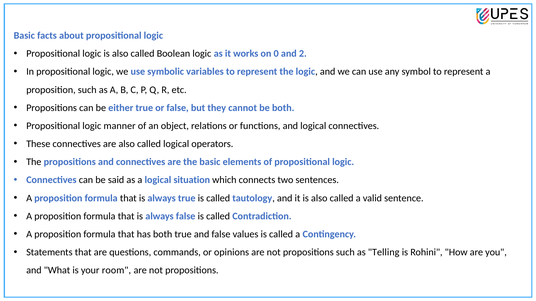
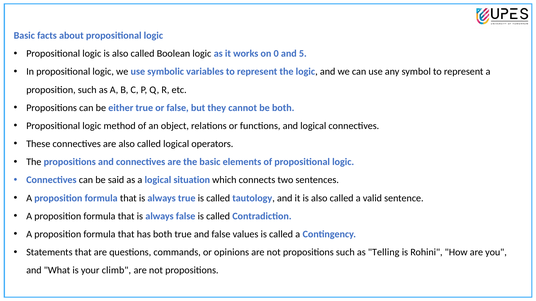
2: 2 -> 5
manner: manner -> method
room: room -> climb
